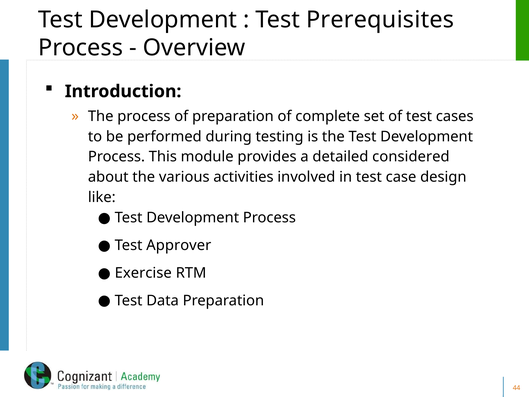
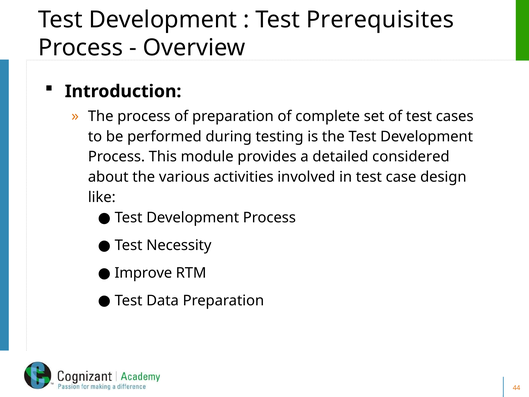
Approver: Approver -> Necessity
Exercise: Exercise -> Improve
